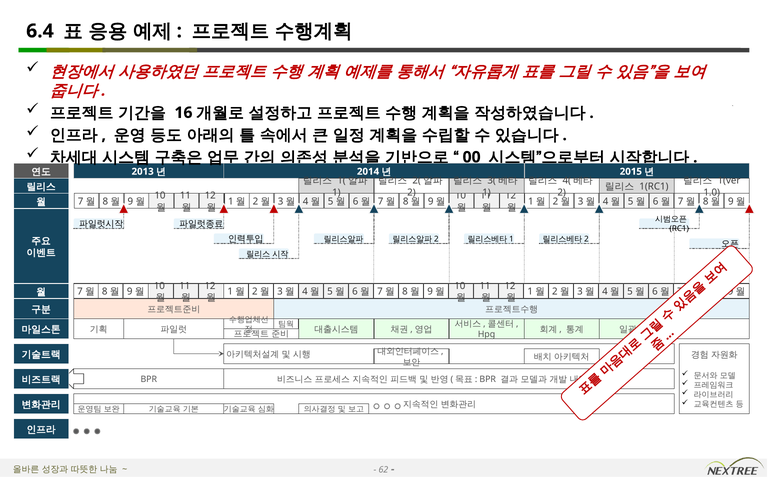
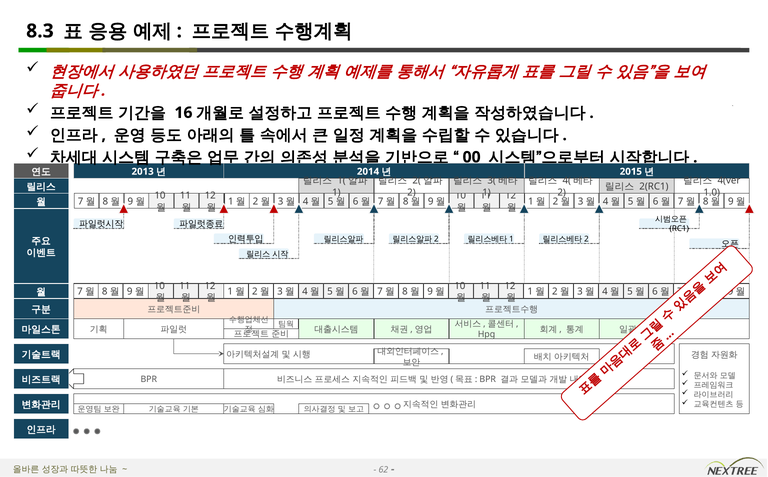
6.4: 6.4 -> 8.3
1(ver: 1(ver -> 4(ver
1(RC1: 1(RC1 -> 2(RC1
